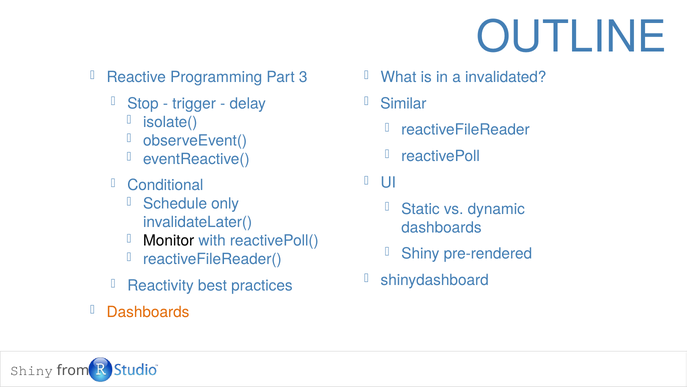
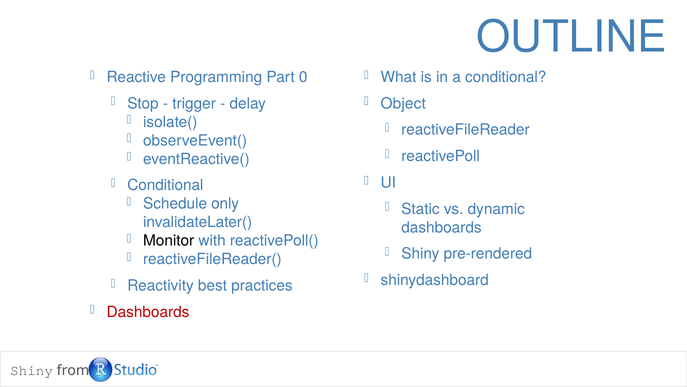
3: 3 -> 0
a invalidated: invalidated -> conditional
Similar: Similar -> Object
Dashboards at (148, 312) colour: orange -> red
